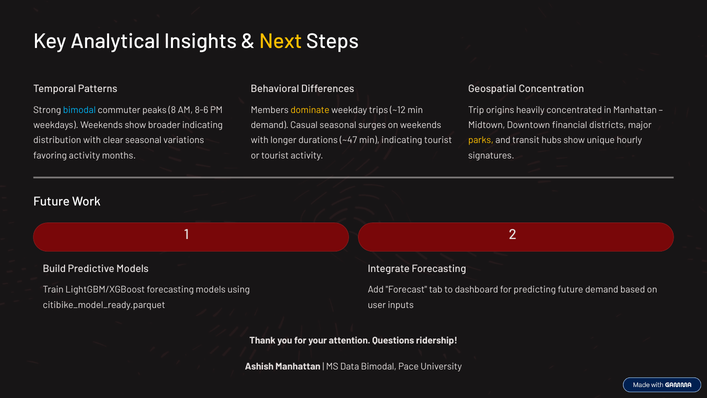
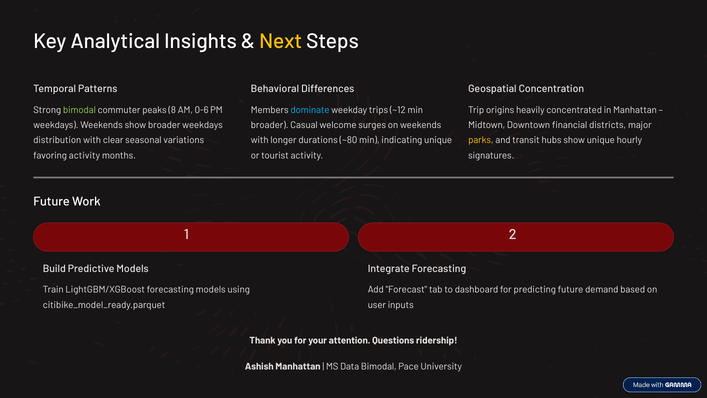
bimodal at (79, 110) colour: light blue -> light green
8-6: 8-6 -> 0-6
dominate colour: yellow -> light blue
broader indicating: indicating -> weekdays
demand at (270, 125): demand -> broader
Casual seasonal: seasonal -> welcome
~47: ~47 -> ~80
indicating tourist: tourist -> unique
